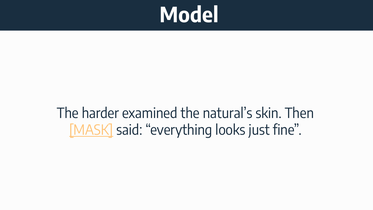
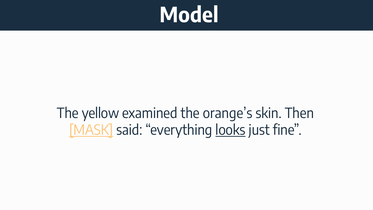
harder: harder -> yellow
natural’s: natural’s -> orange’s
looks underline: none -> present
